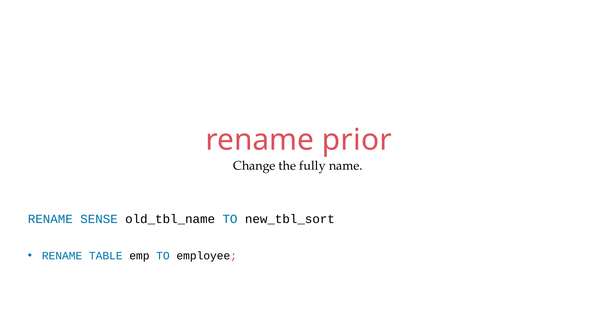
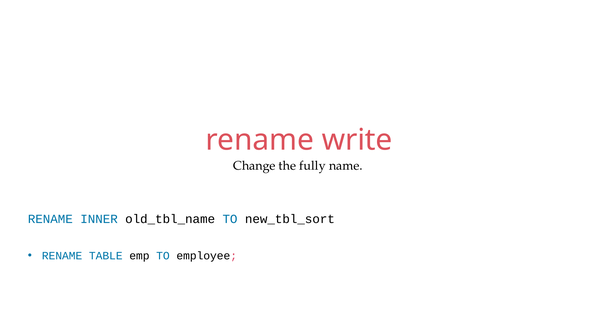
prior: prior -> write
SENSE: SENSE -> INNER
